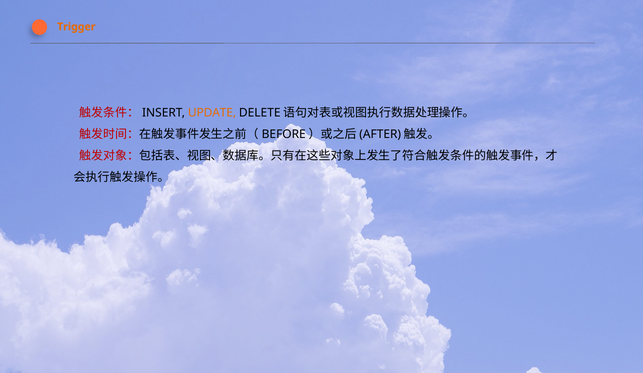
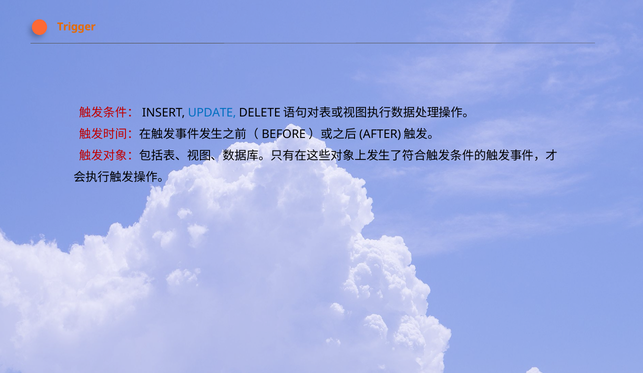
UPDATE colour: orange -> blue
